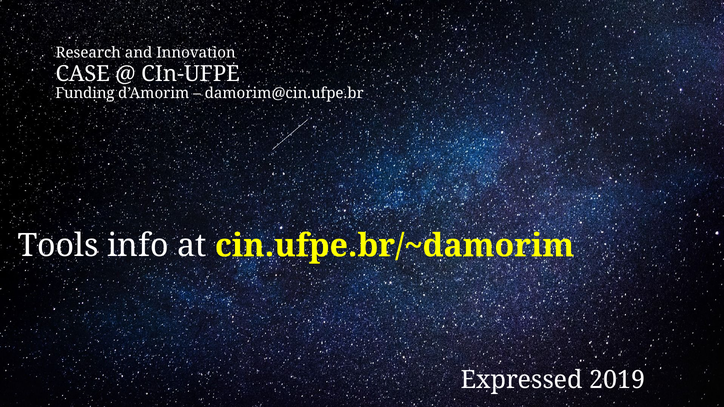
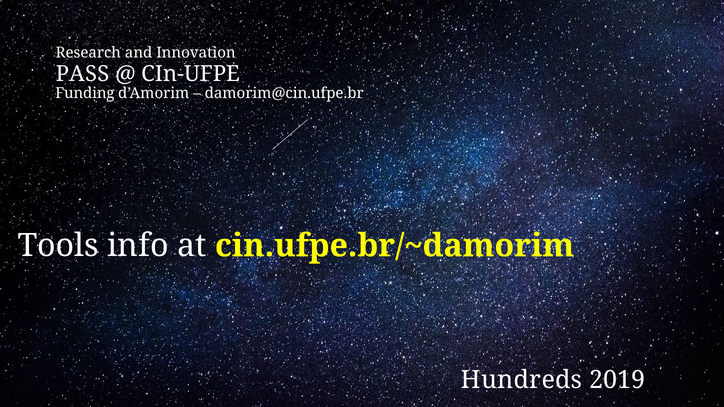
CASE: CASE -> PASS
Expressed: Expressed -> Hundreds
